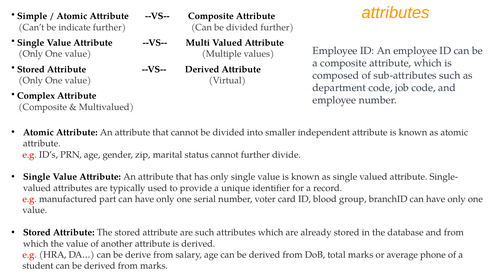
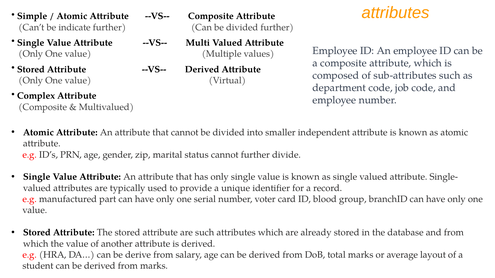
phone: phone -> layout
